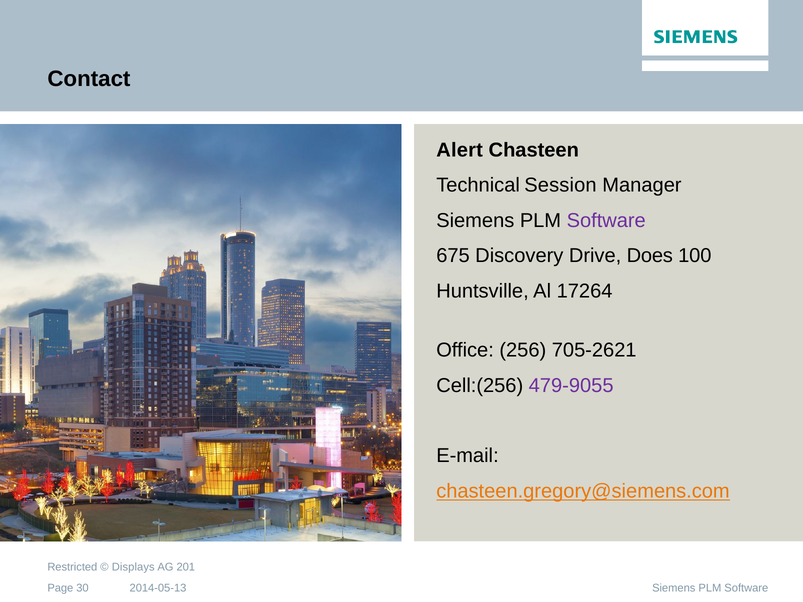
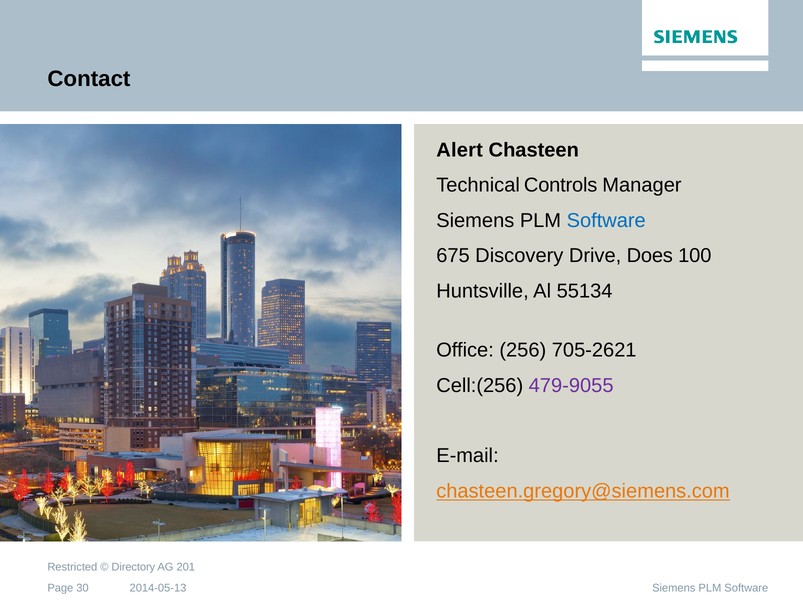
Session: Session -> Controls
Software at (606, 221) colour: purple -> blue
17264: 17264 -> 55134
Displays: Displays -> Directory
